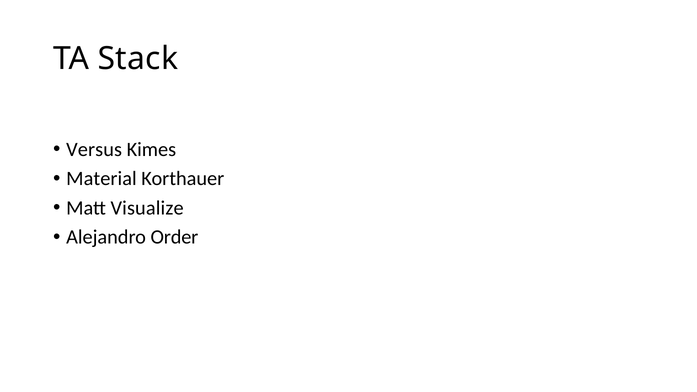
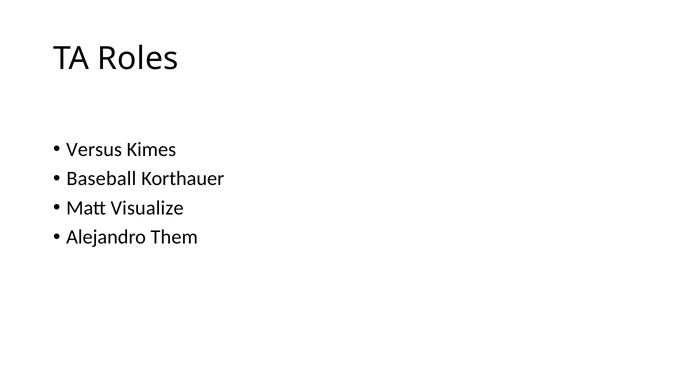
Stack: Stack -> Roles
Material: Material -> Baseball
Order: Order -> Them
